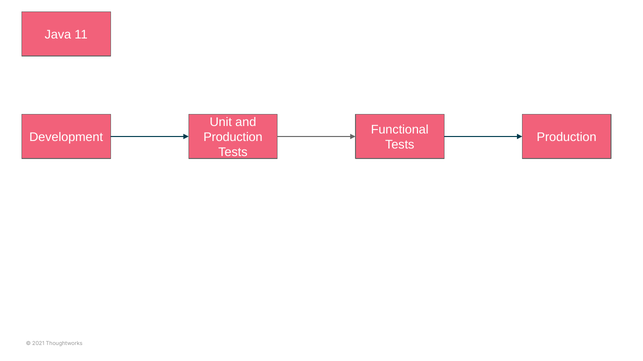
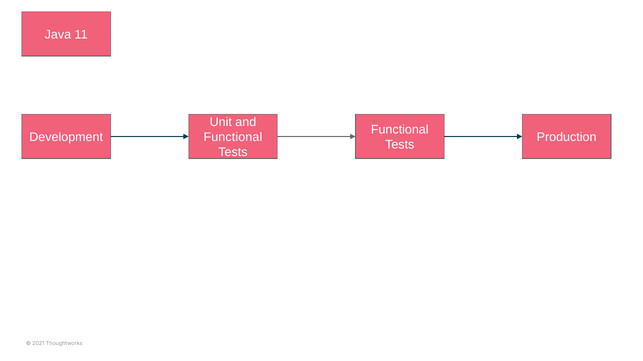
Production at (233, 138): Production -> Functional
